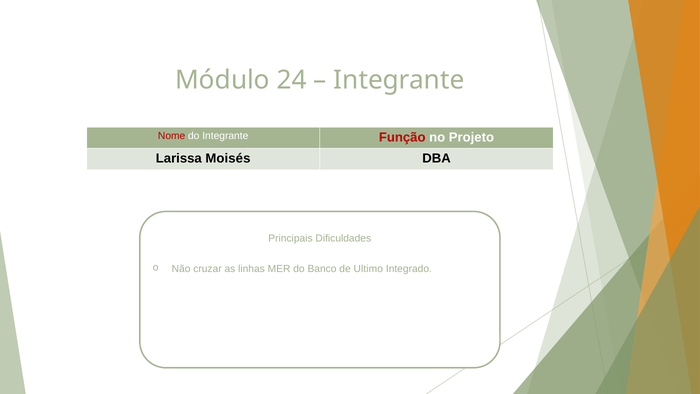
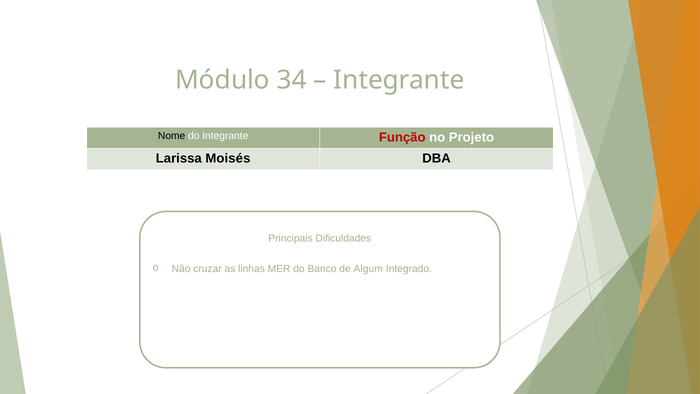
24: 24 -> 34
Nome colour: red -> black
Ultimo: Ultimo -> Algum
